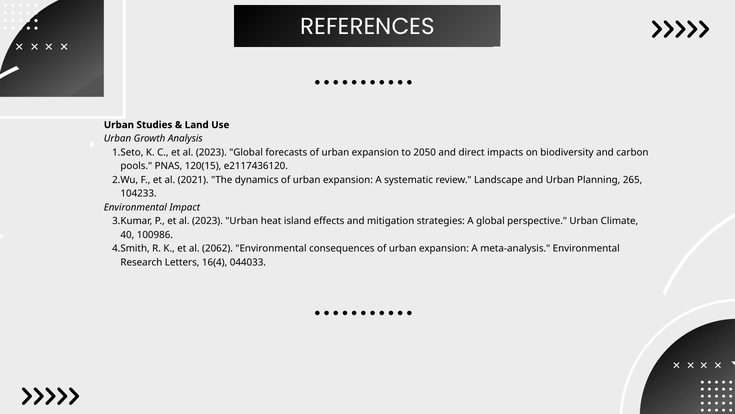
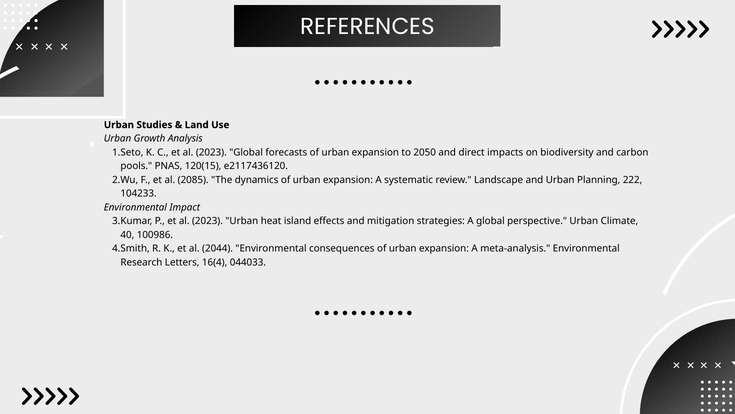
2021: 2021 -> 2085
265: 265 -> 222
2062: 2062 -> 2044
